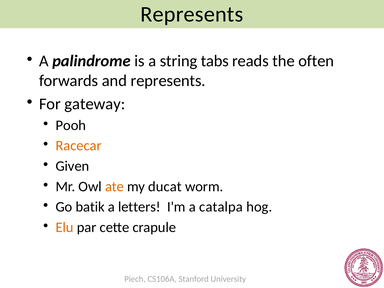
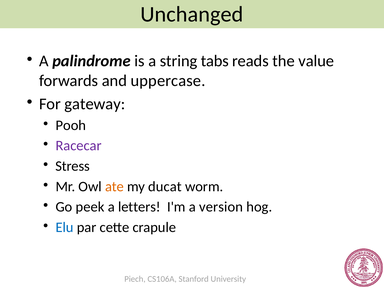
Represents at (192, 14): Represents -> Unchanged
often: often -> value
and represents: represents -> uppercase
Racecar colour: orange -> purple
Given: Given -> Stress
batik: batik -> peek
catalpa: catalpa -> version
Elu colour: orange -> blue
